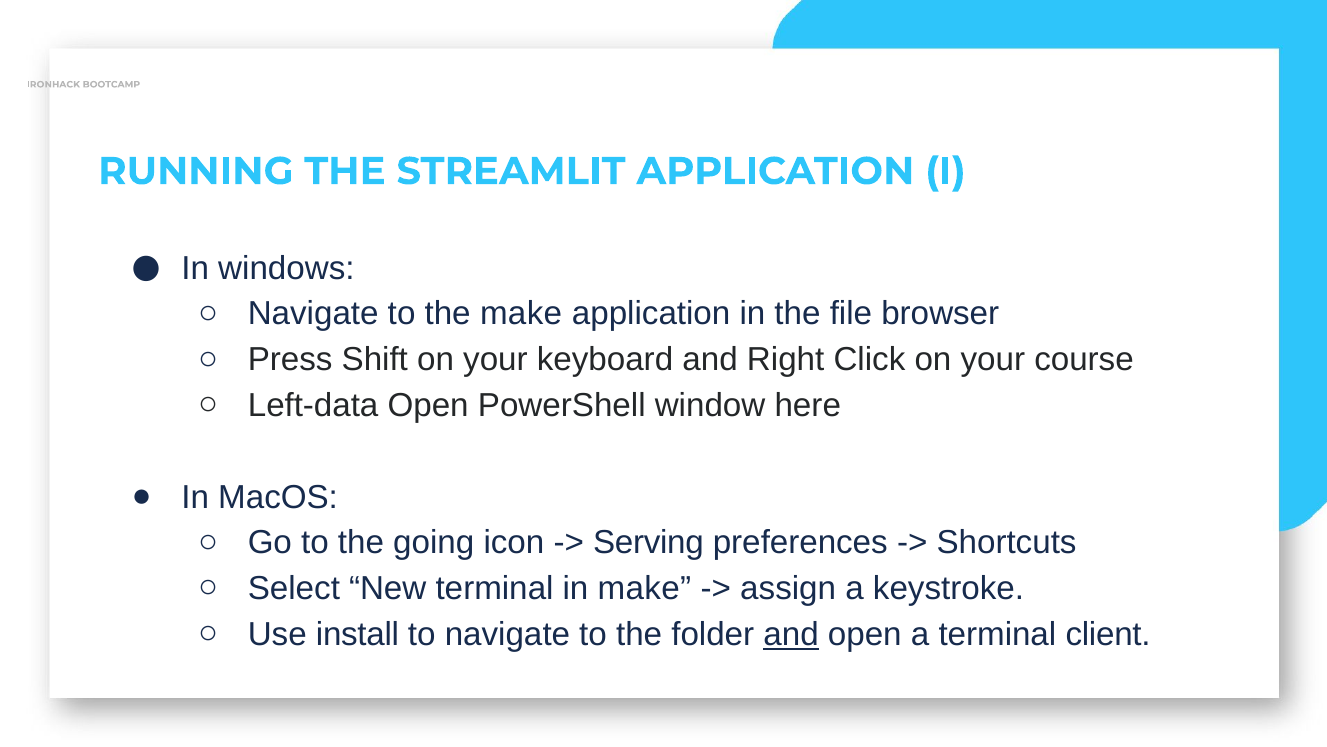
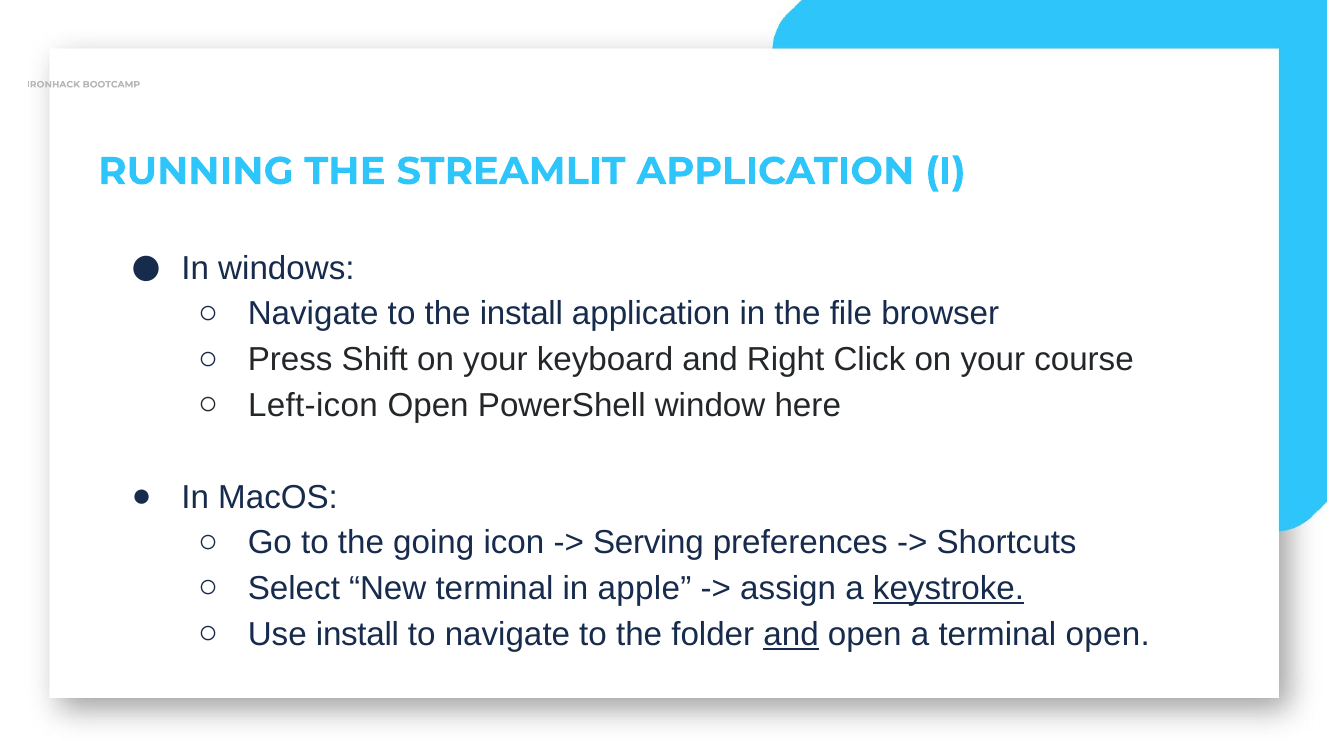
the make: make -> install
Left-data: Left-data -> Left-icon
in make: make -> apple
keystroke underline: none -> present
terminal client: client -> open
